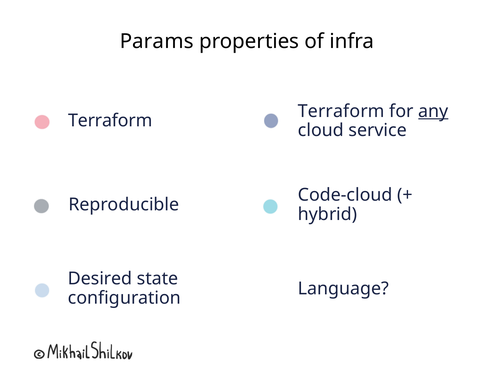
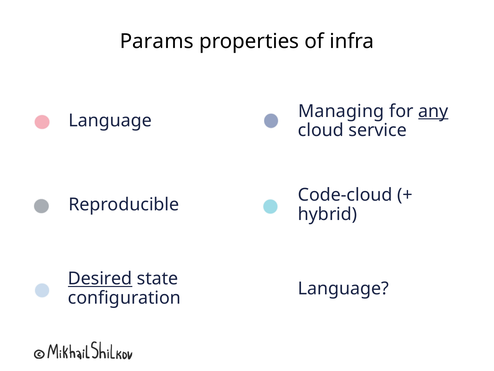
Terraform at (341, 111): Terraform -> Managing
Terraform at (110, 121): Terraform -> Language
Desired underline: none -> present
